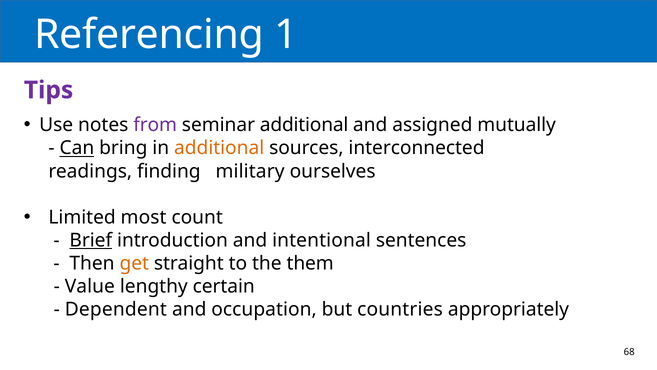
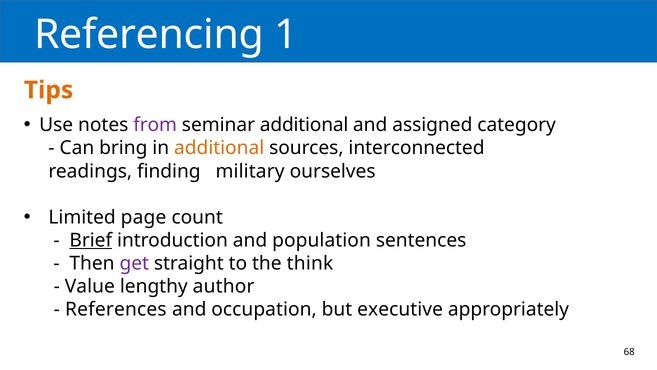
Tips colour: purple -> orange
mutually: mutually -> category
Can underline: present -> none
most: most -> page
intentional: intentional -> population
get colour: orange -> purple
them: them -> think
certain: certain -> author
Dependent: Dependent -> References
countries: countries -> executive
